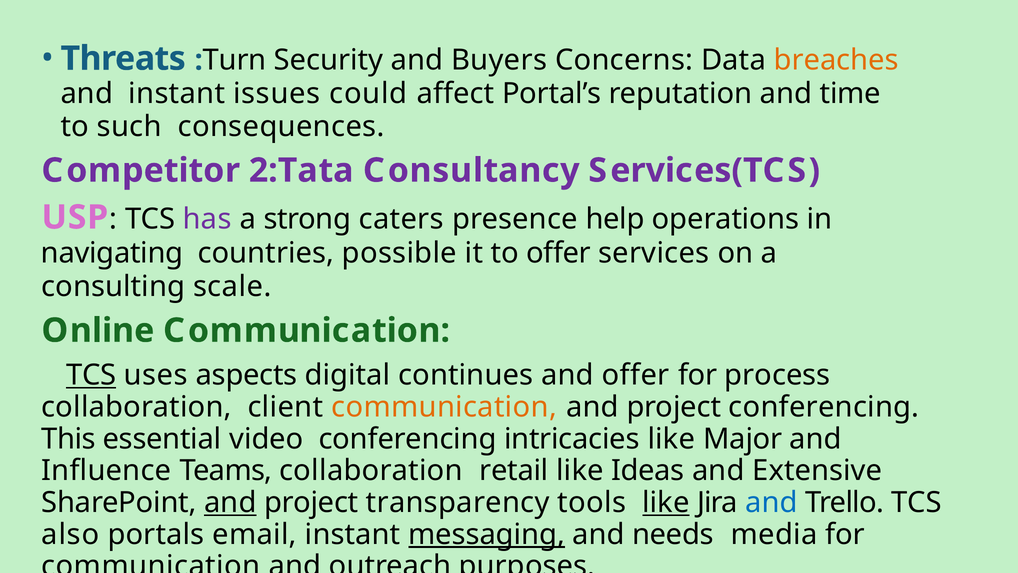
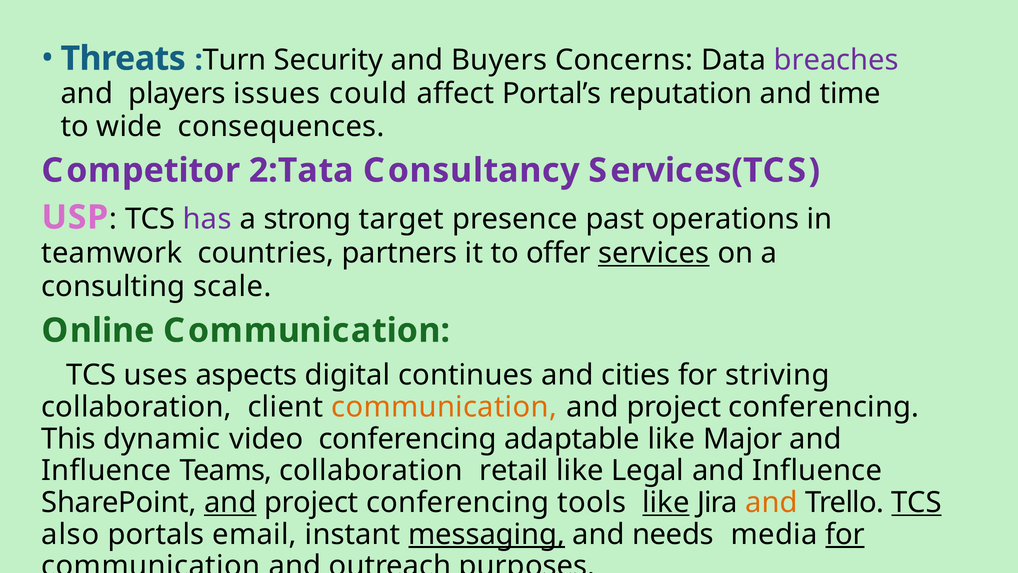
breaches colour: orange -> purple
and instant: instant -> players
such: such -> wide
caters: caters -> target
help: help -> past
navigating: navigating -> teamwork
possible: possible -> partners
services underline: none -> present
TCS at (91, 375) underline: present -> none
and offer: offer -> cities
process: process -> striving
essential: essential -> dynamic
intricacies: intricacies -> adaptable
Ideas: Ideas -> Legal
Extensive at (817, 470): Extensive -> Influence
transparency at (458, 502): transparency -> conferencing
and at (771, 502) colour: blue -> orange
TCS at (917, 502) underline: none -> present
for at (845, 534) underline: none -> present
